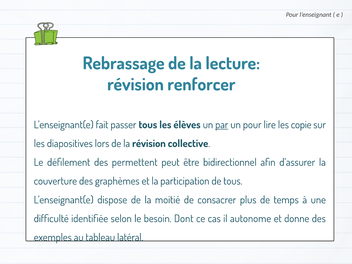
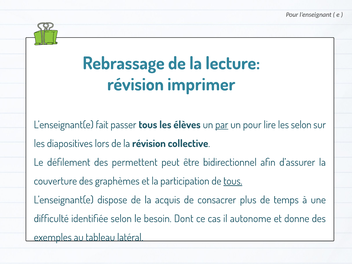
renforcer: renforcer -> imprimer
les copie: copie -> selon
tous at (233, 181) underline: none -> present
moitié: moitié -> acquis
